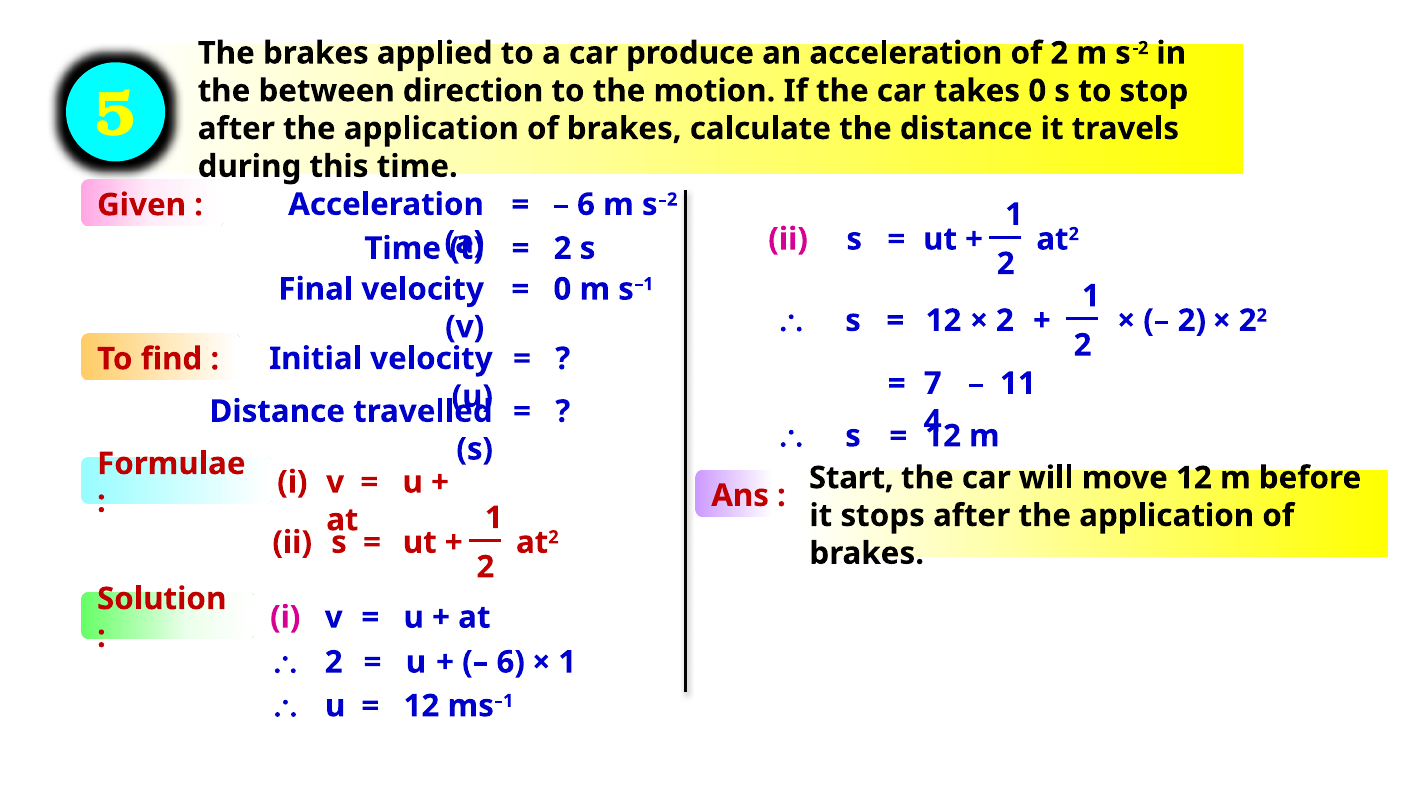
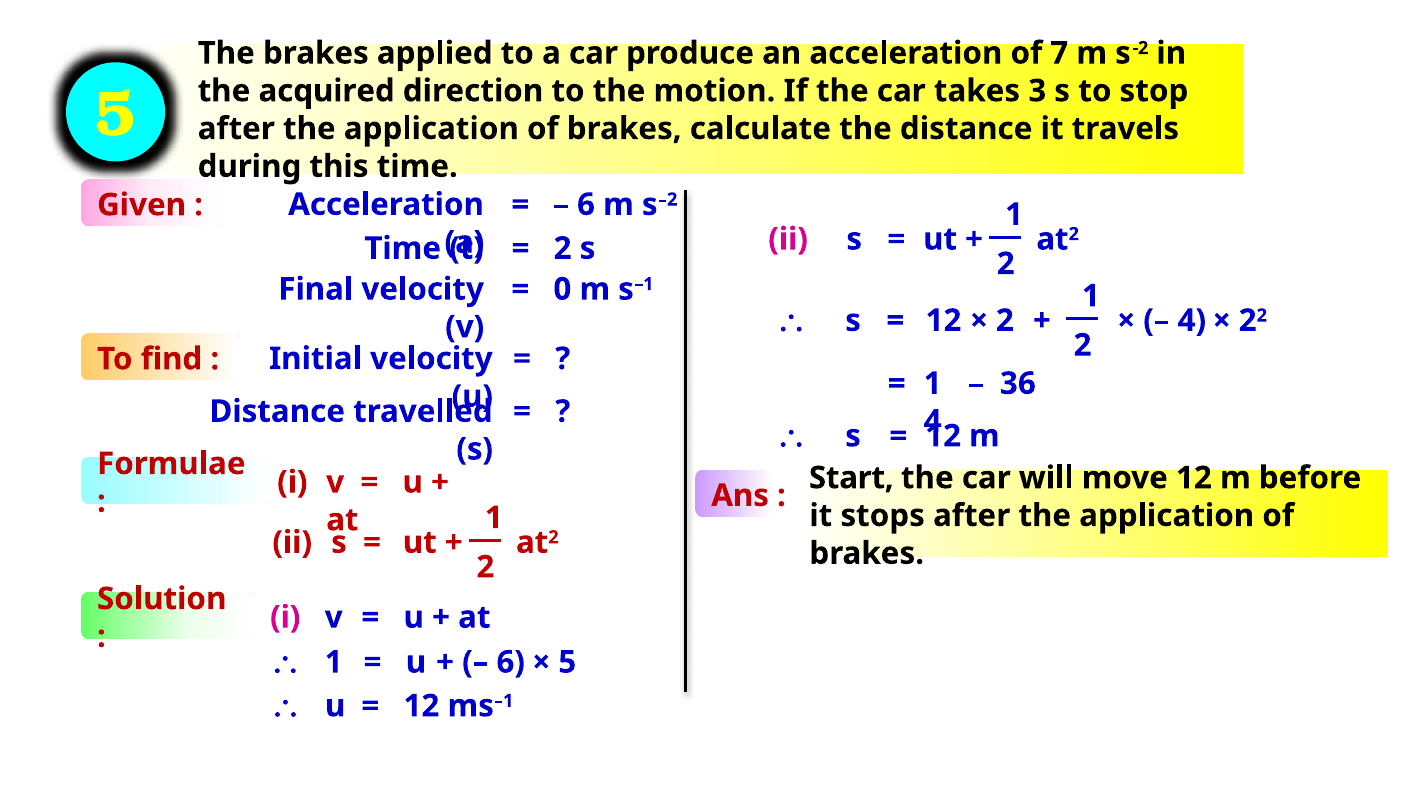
of 2: 2 -> 7
between: between -> acquired
takes 0: 0 -> 3
2 at (1192, 320): 2 -> 4
7 at (933, 383): 7 -> 1
11: 11 -> 36
2 at (334, 662): 2 -> 1
1 at (567, 662): 1 -> 5
